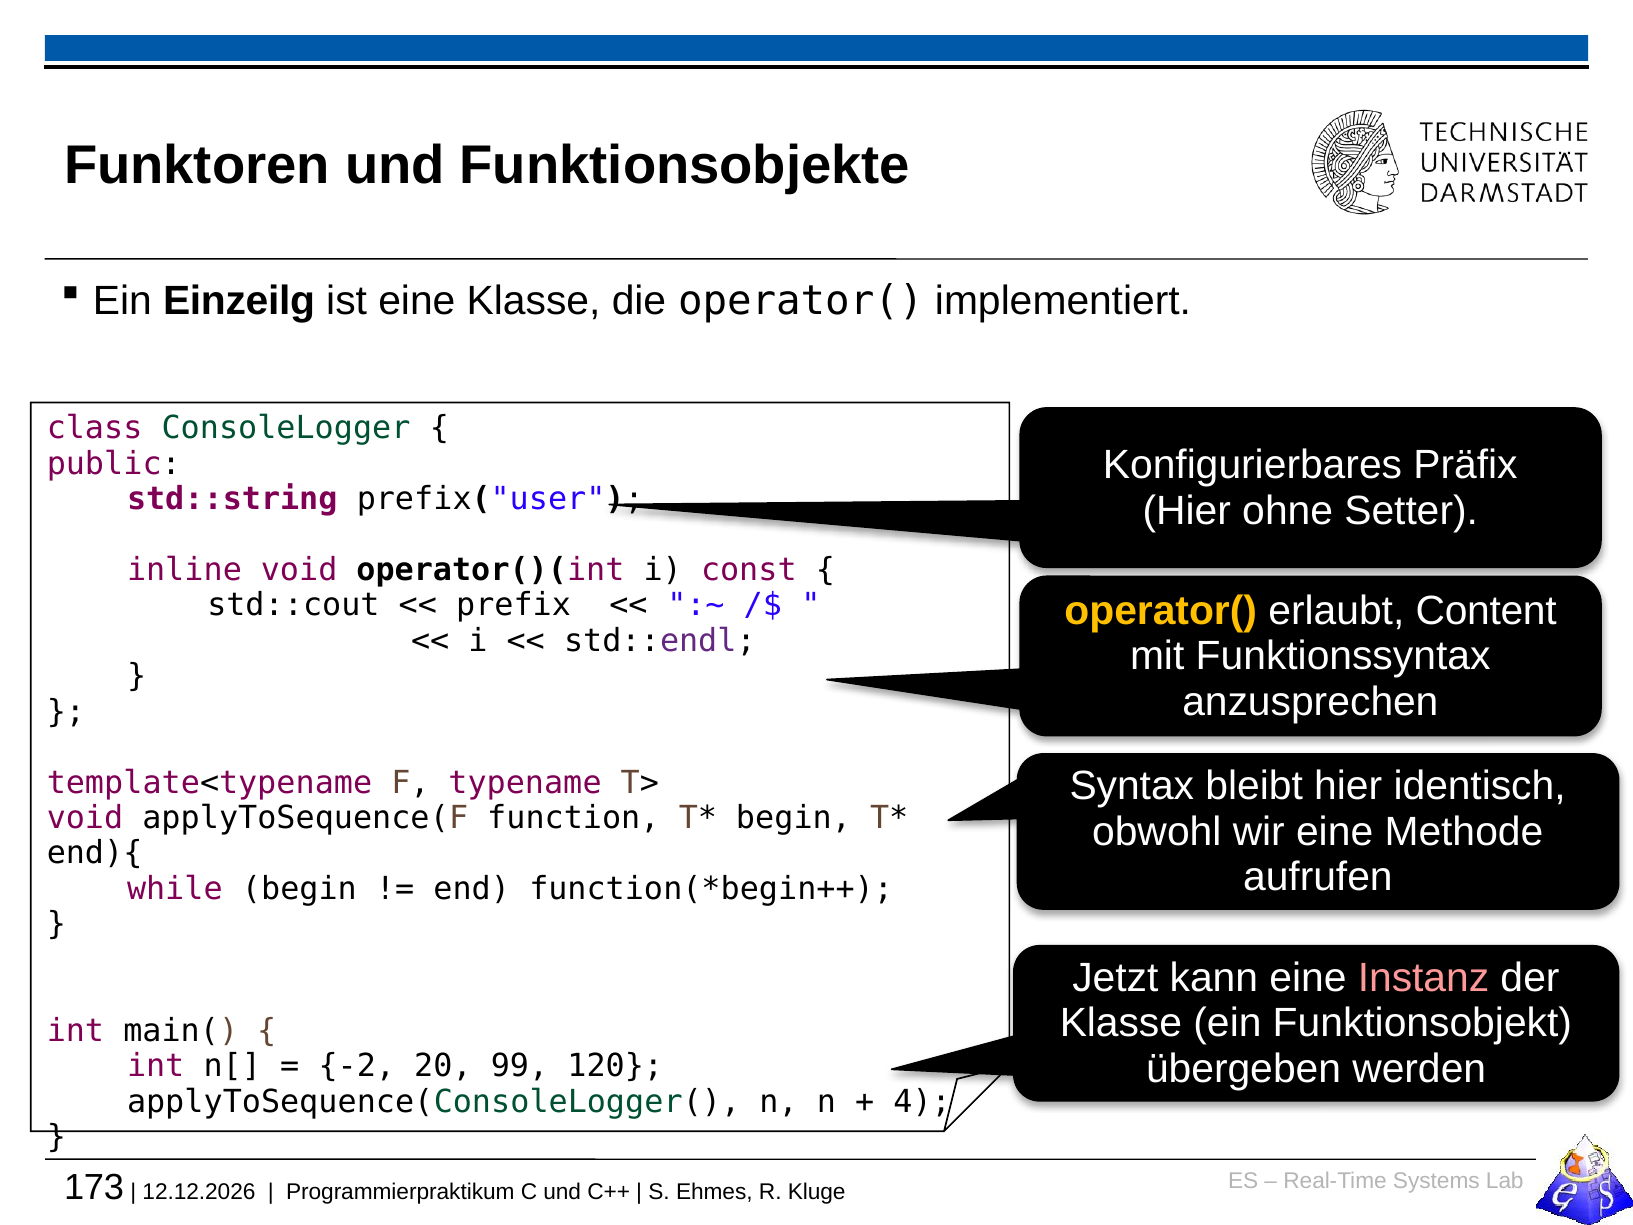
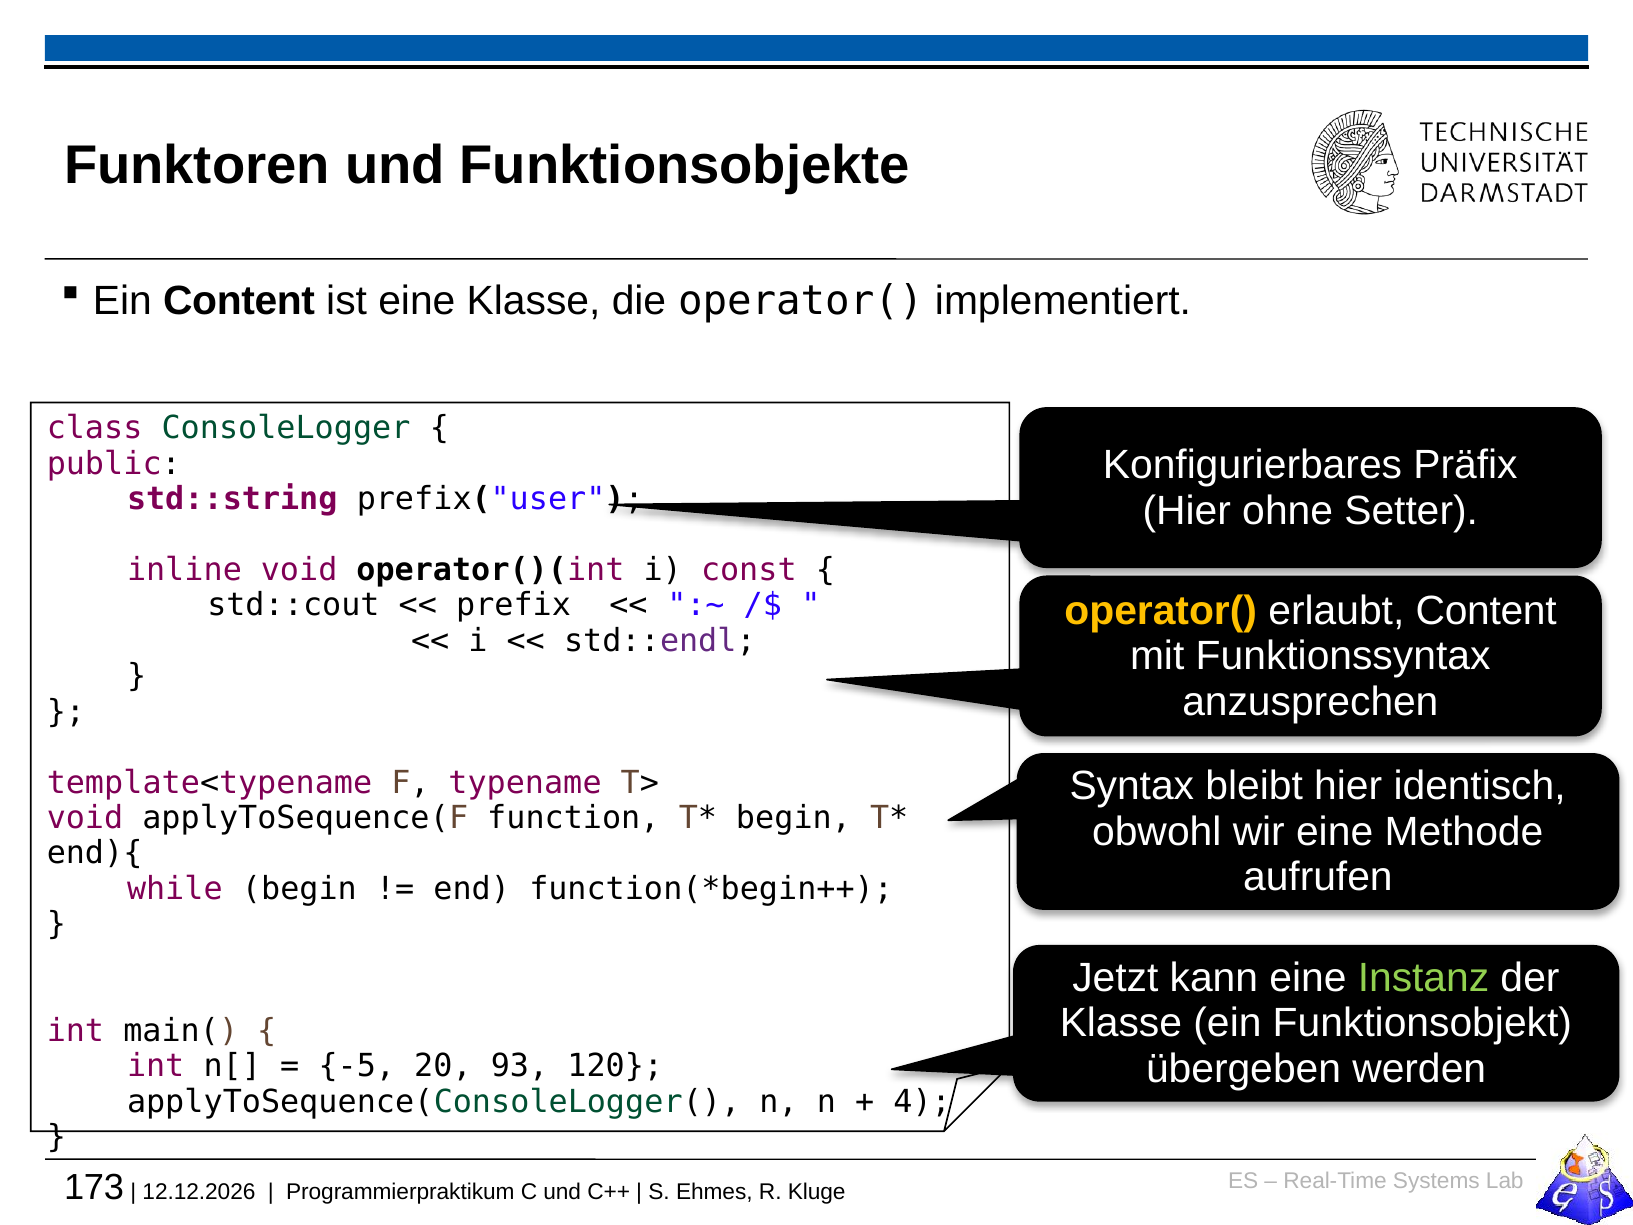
Ein Einzeilg: Einzeilg -> Content
Instanz colour: pink -> light green
-2: -2 -> -5
99: 99 -> 93
